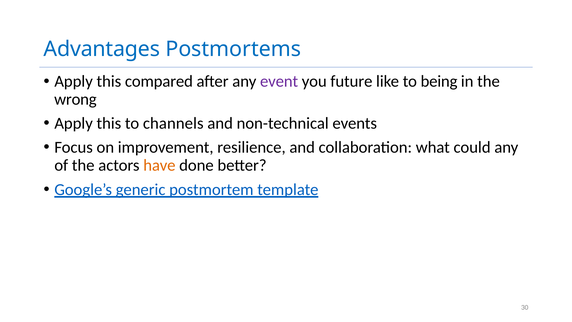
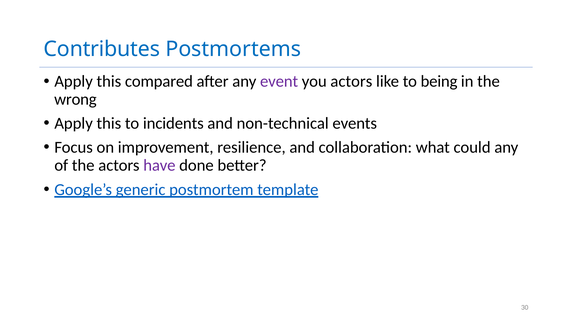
Advantages: Advantages -> Contributes
you future: future -> actors
channels: channels -> incidents
have colour: orange -> purple
